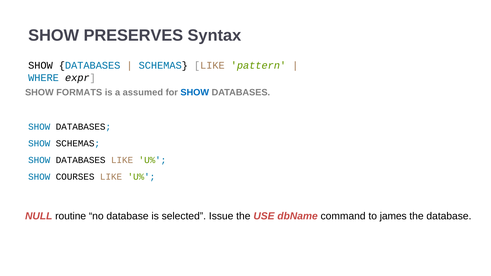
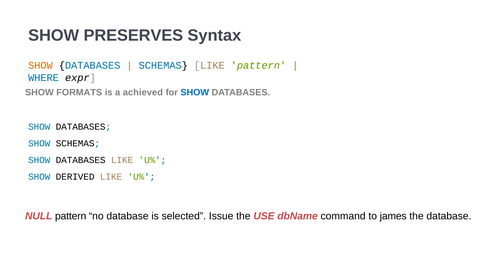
SHOW at (40, 65) colour: black -> orange
assumed: assumed -> achieved
COURSES: COURSES -> DERIVED
NULL routine: routine -> pattern
